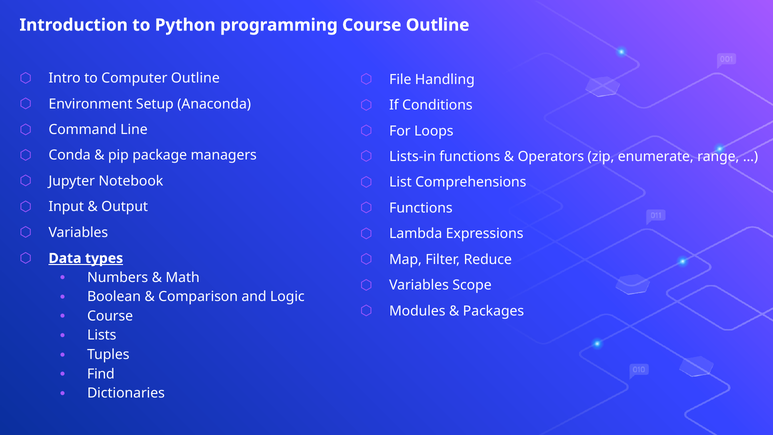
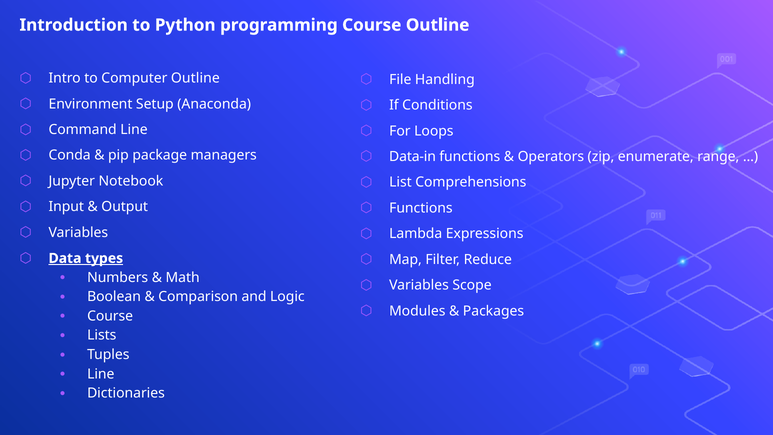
Lists-in: Lists-in -> Data-in
Find at (101, 374): Find -> Line
